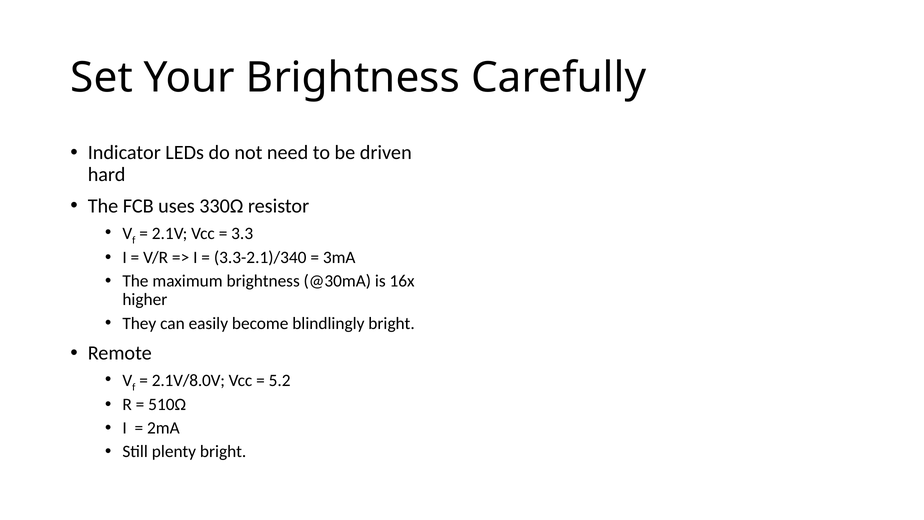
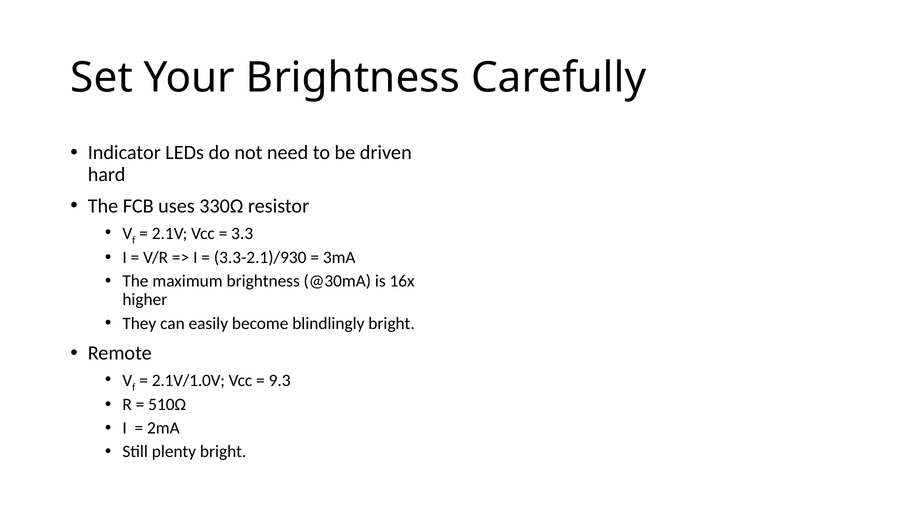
3.3-2.1)/340: 3.3-2.1)/340 -> 3.3-2.1)/930
2.1V/8.0V: 2.1V/8.0V -> 2.1V/1.0V
5.2: 5.2 -> 9.3
